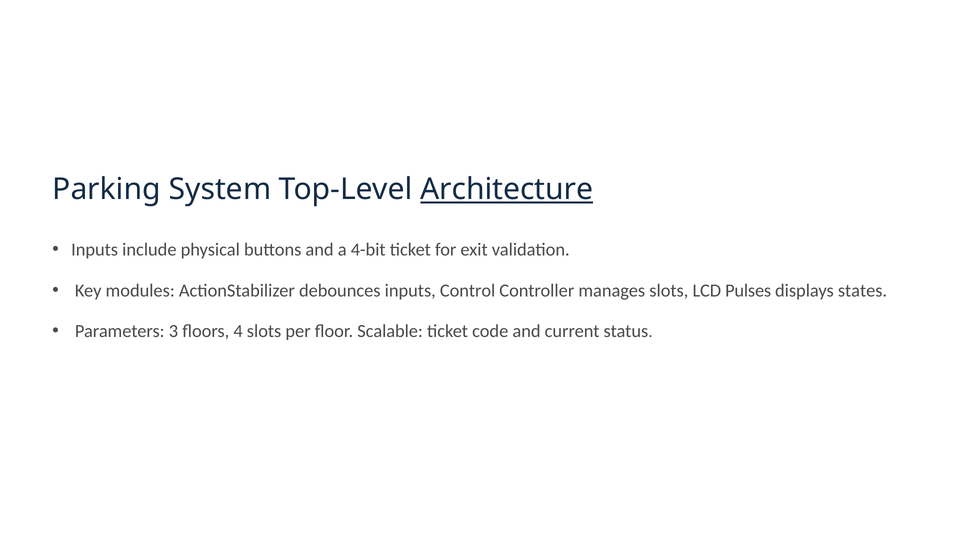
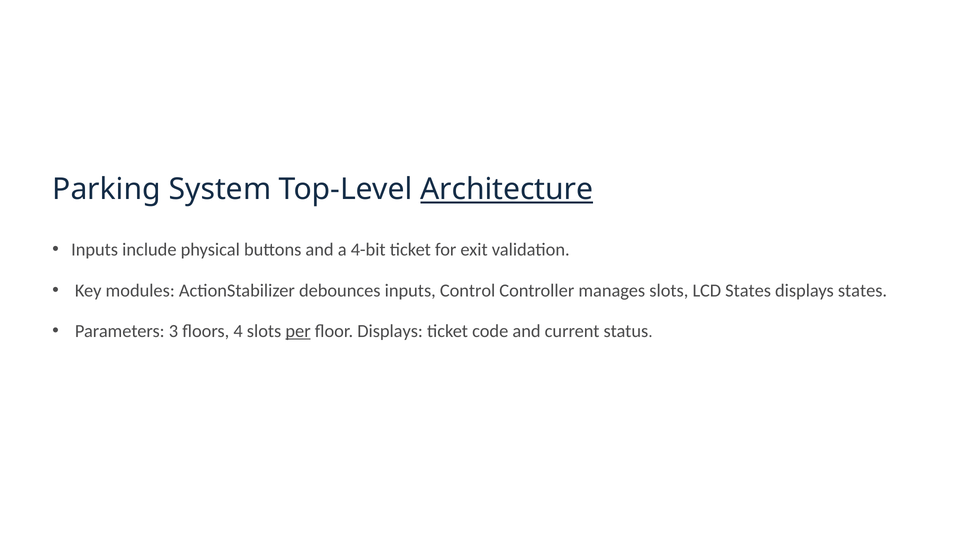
LCD Pulses: Pulses -> States
per underline: none -> present
floor Scalable: Scalable -> Displays
